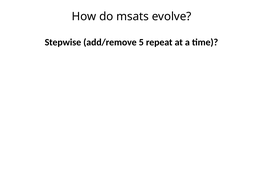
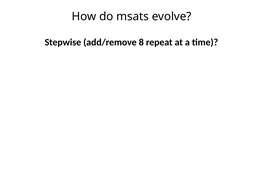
5: 5 -> 8
